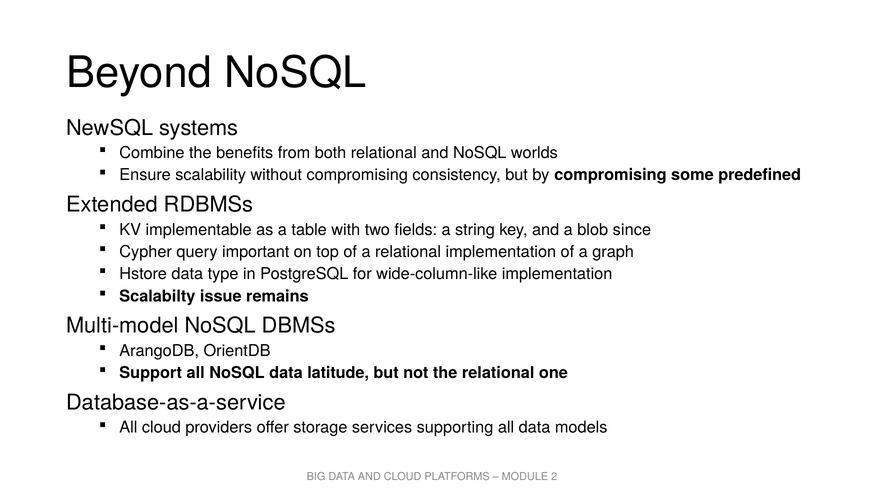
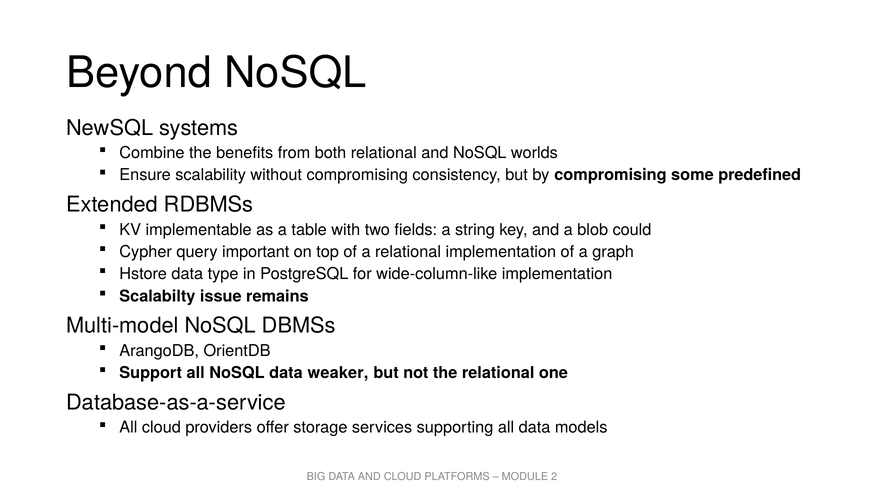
since: since -> could
latitude: latitude -> weaker
